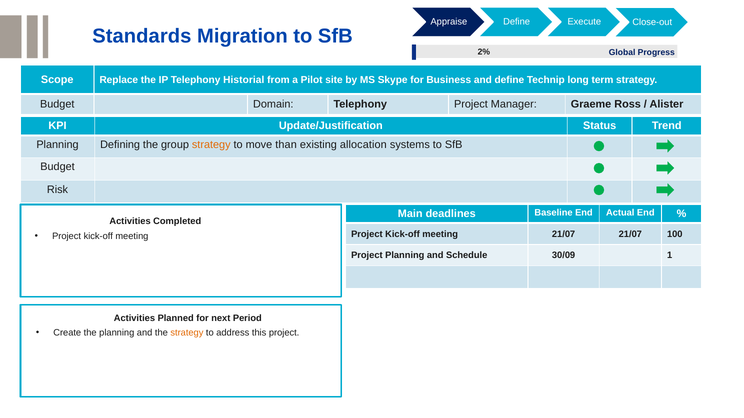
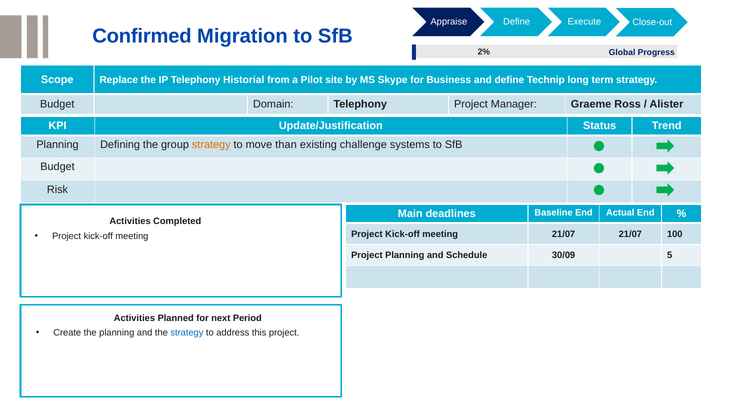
Standards: Standards -> Confirmed
allocation: allocation -> challenge
1: 1 -> 5
strategy at (187, 333) colour: orange -> blue
